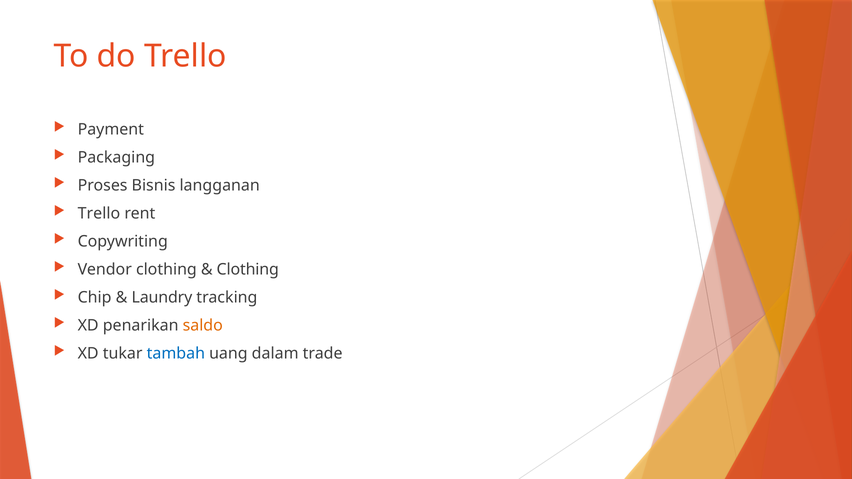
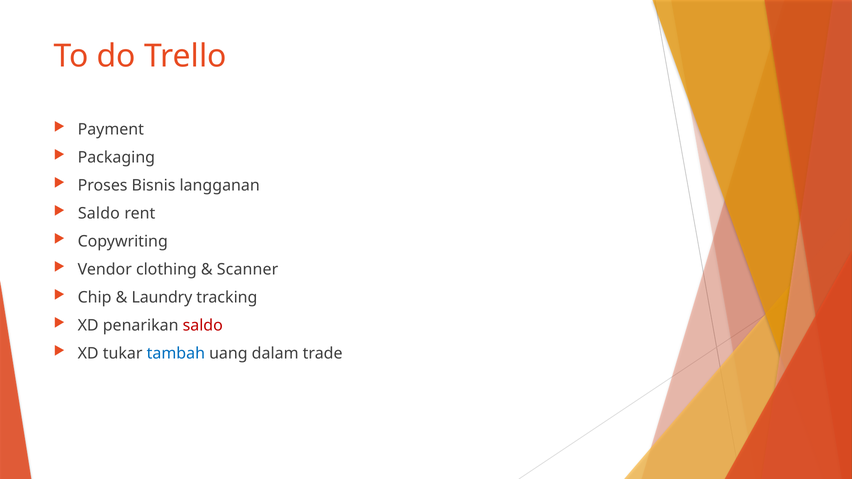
Trello at (99, 214): Trello -> Saldo
Clothing at (248, 270): Clothing -> Scanner
saldo at (203, 326) colour: orange -> red
